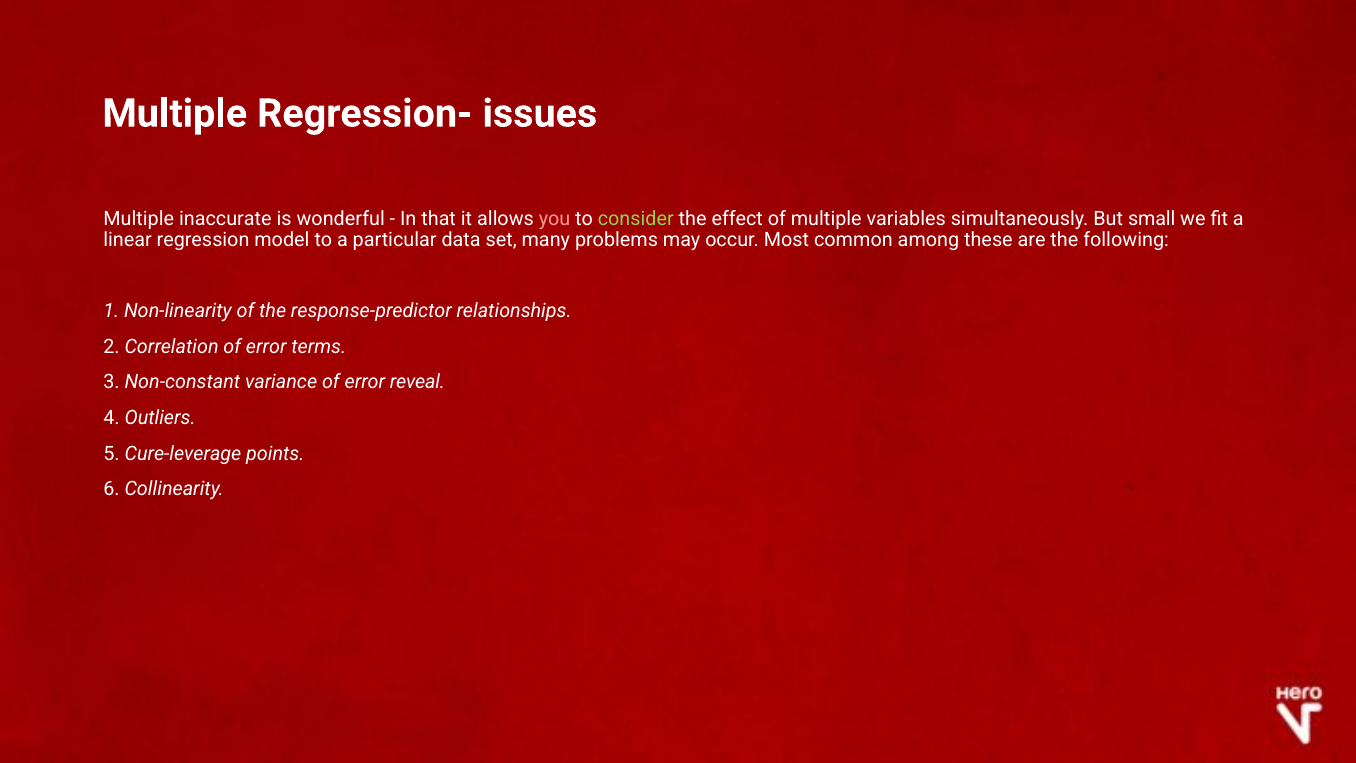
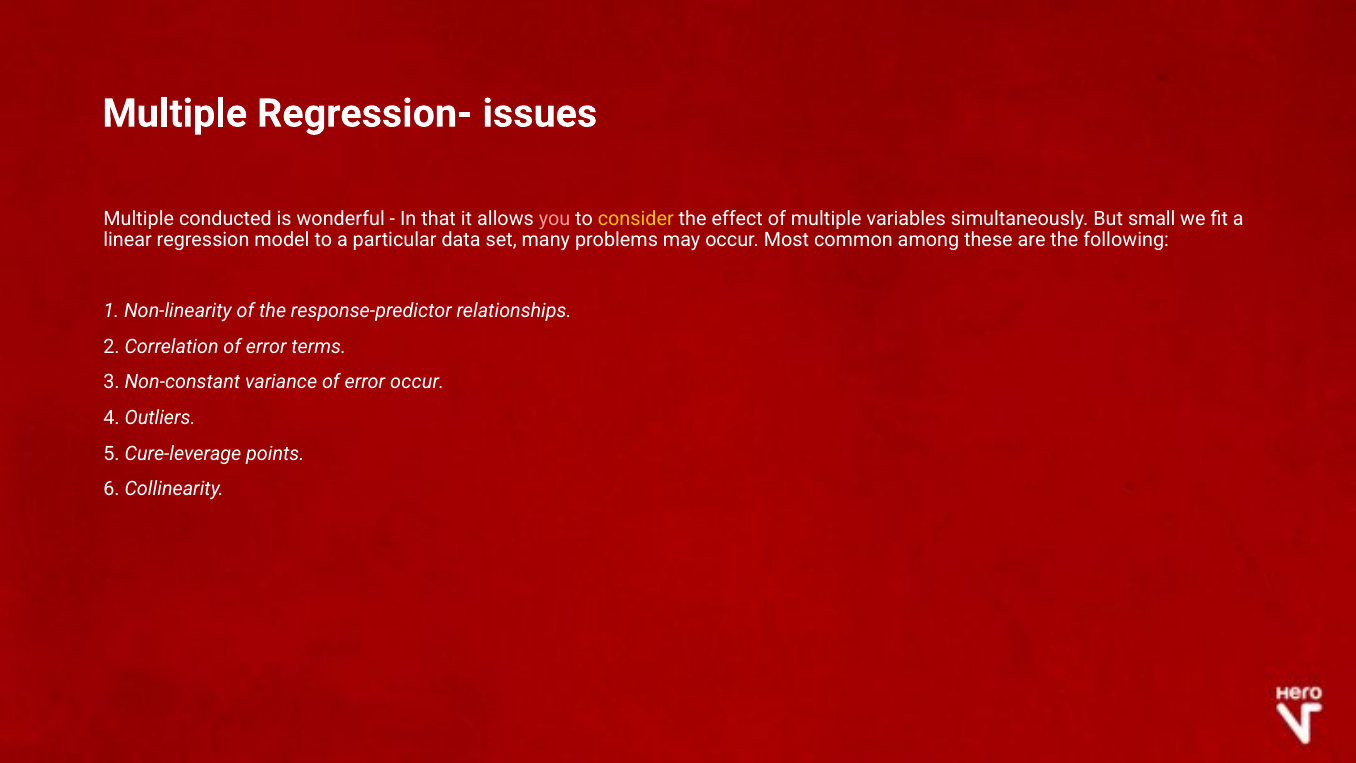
inaccurate: inaccurate -> conducted
consider colour: light green -> yellow
error reveal: reveal -> occur
